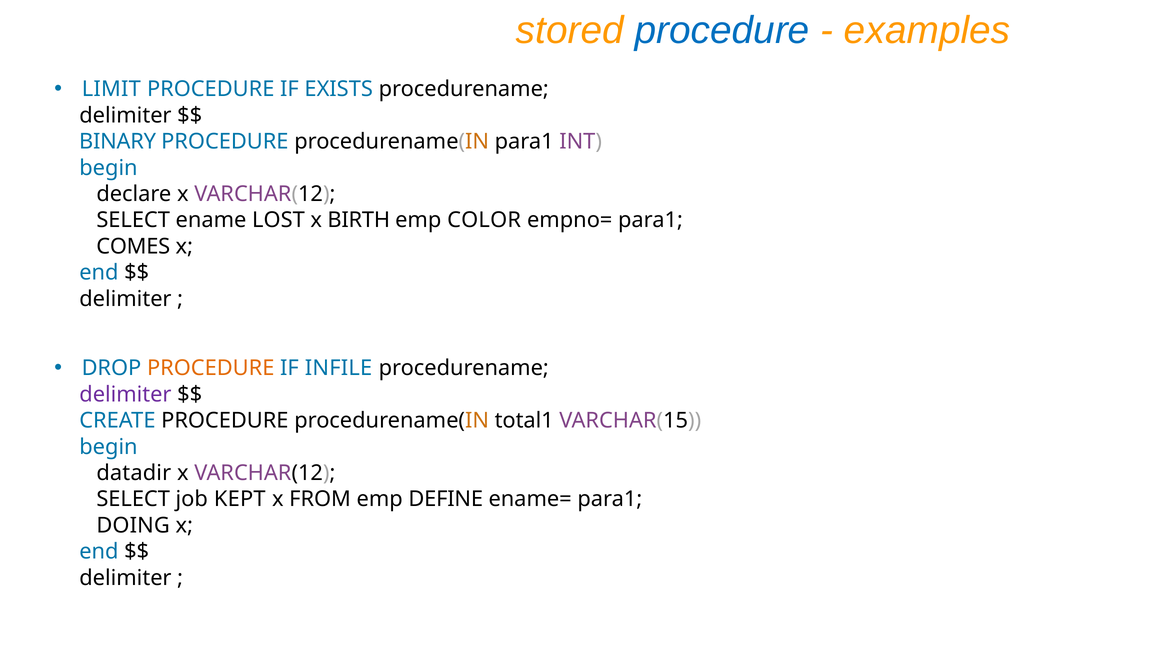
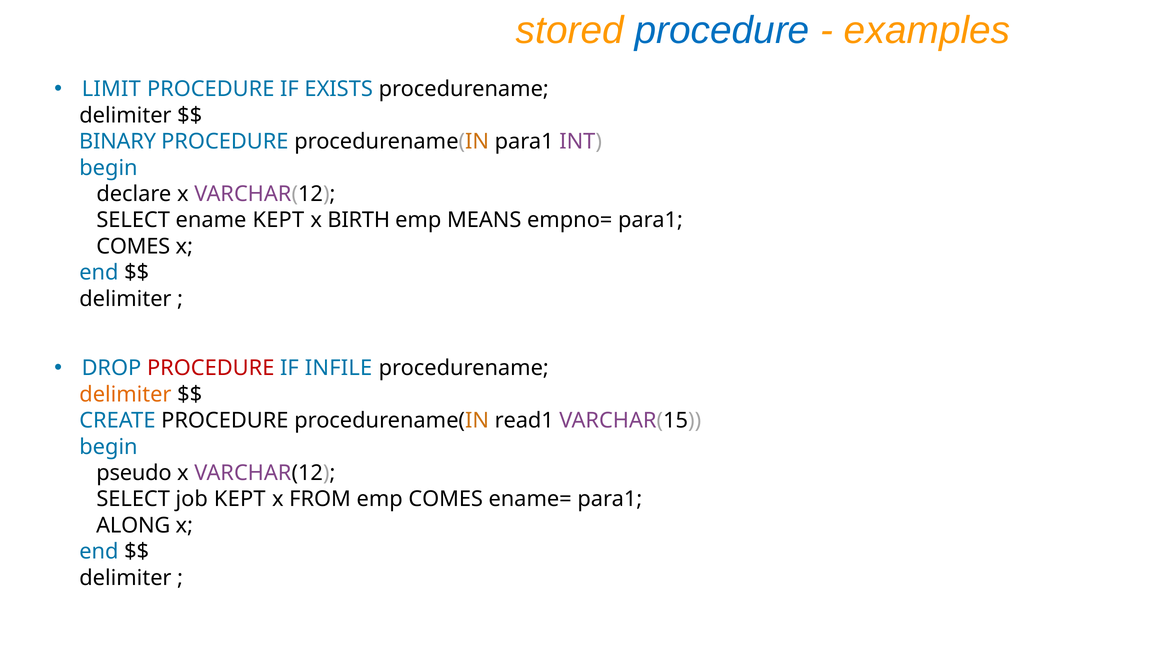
ename LOST: LOST -> KEPT
COLOR: COLOR -> MEANS
PROCEDURE at (211, 368) colour: orange -> red
delimiter at (125, 395) colour: purple -> orange
total1: total1 -> read1
datadir: datadir -> pseudo
emp DEFINE: DEFINE -> COMES
DOING: DOING -> ALONG
